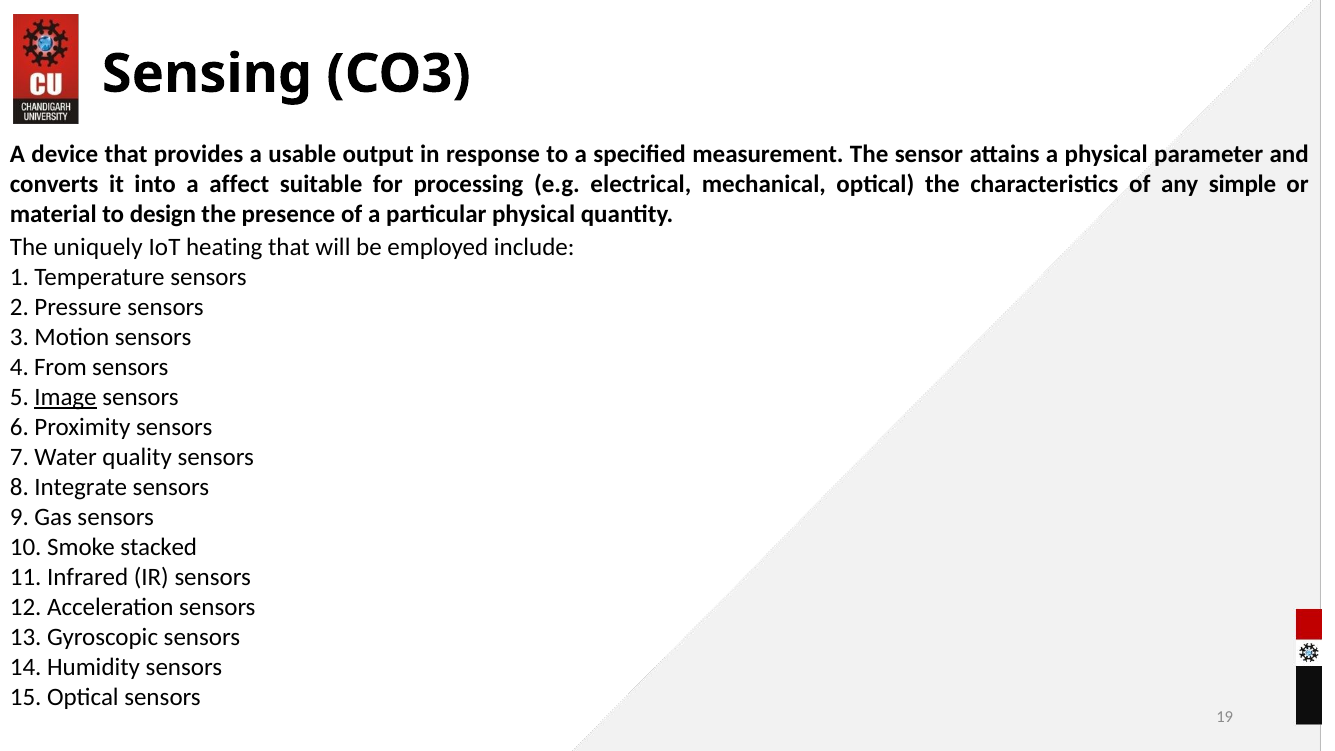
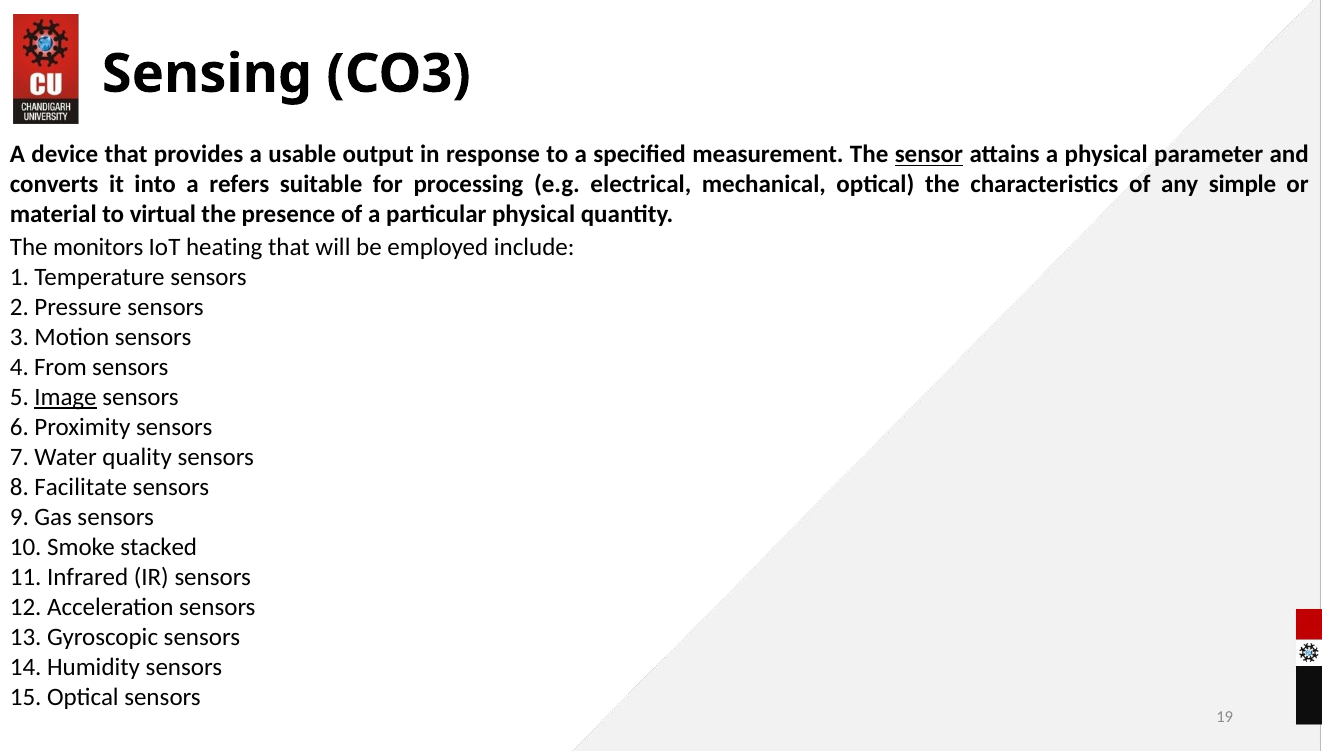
sensor underline: none -> present
affect: affect -> refers
design: design -> virtual
uniquely: uniquely -> monitors
Integrate: Integrate -> Facilitate
